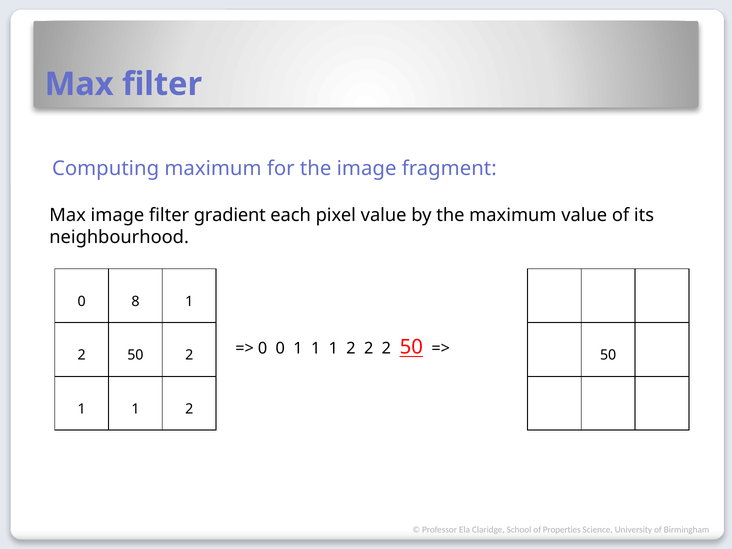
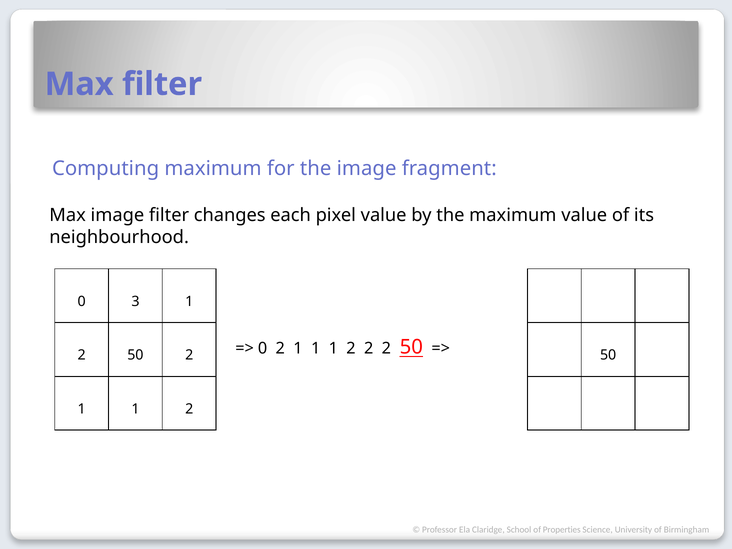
gradient: gradient -> changes
8: 8 -> 3
0 0: 0 -> 2
